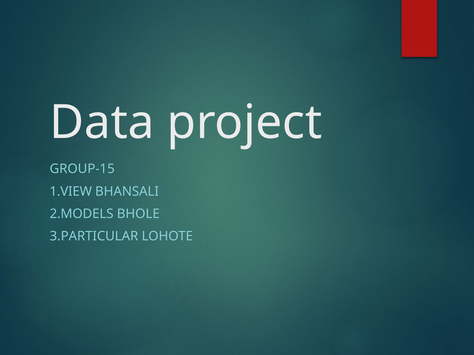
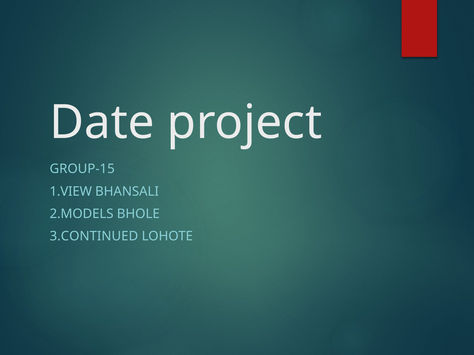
Data: Data -> Date
3.PARTICULAR: 3.PARTICULAR -> 3.CONTINUED
